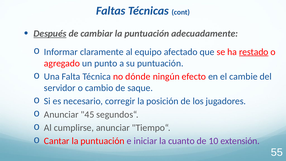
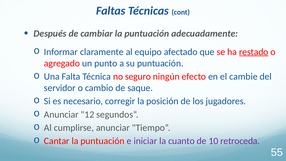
Después underline: present -> none
dónde: dónde -> seguro
45: 45 -> 12
extensión: extensión -> retroceda
